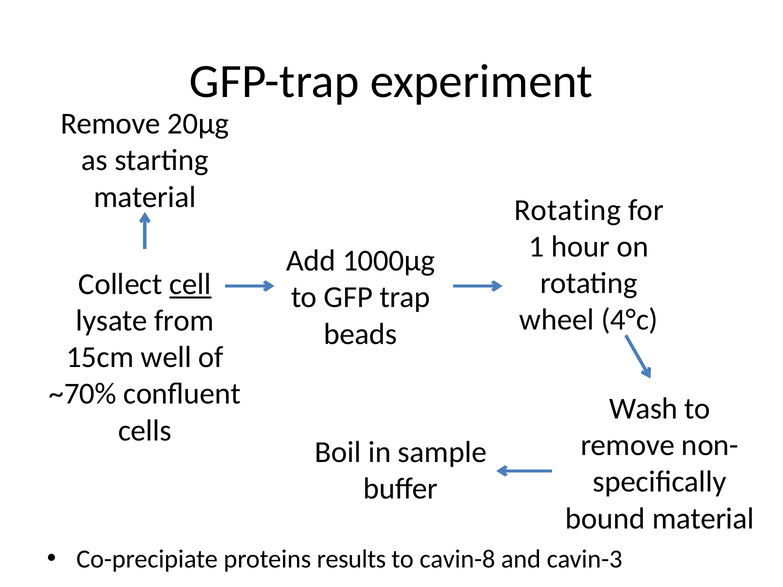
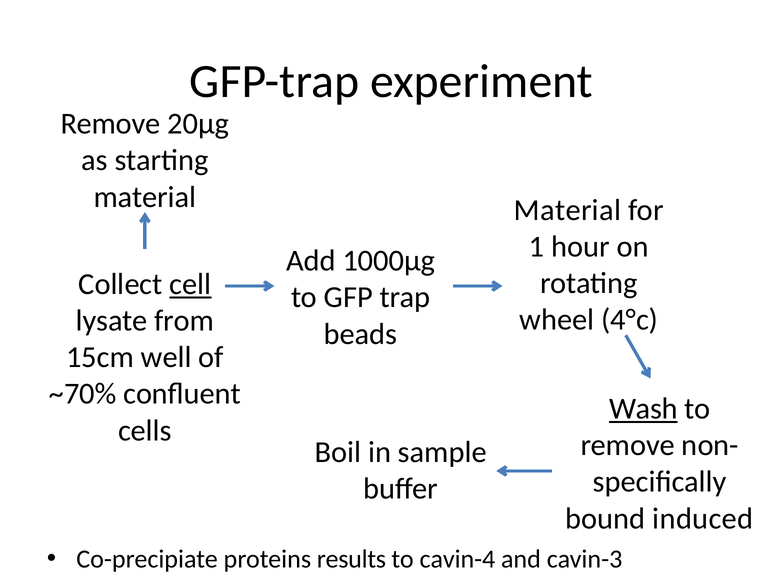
Rotating at (568, 210): Rotating -> Material
Wash underline: none -> present
bound material: material -> induced
cavin-8: cavin-8 -> cavin-4
